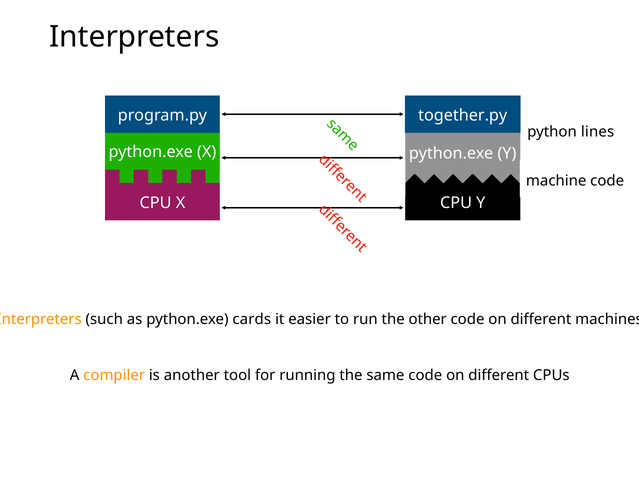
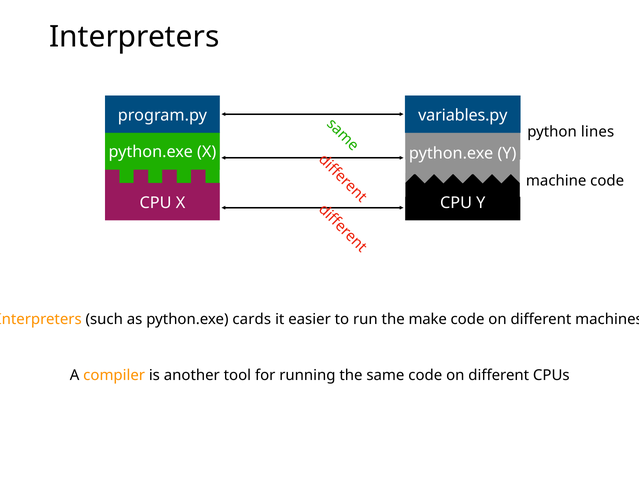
together.py: together.py -> variables.py
other: other -> make
